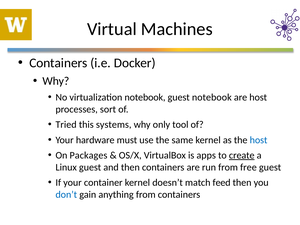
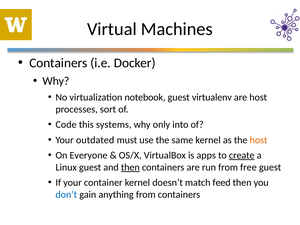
guest notebook: notebook -> virtualenv
Tried: Tried -> Code
tool: tool -> into
hardware: hardware -> outdated
host at (259, 140) colour: blue -> orange
Packages: Packages -> Everyone
then at (130, 167) underline: none -> present
